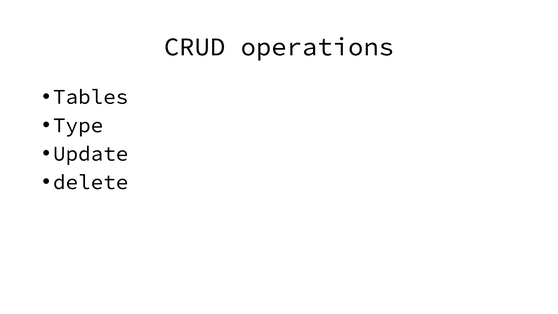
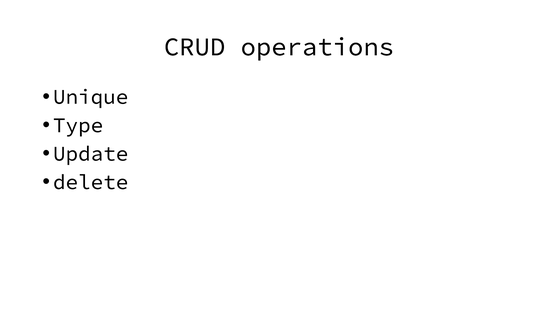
Tables: Tables -> Unique
